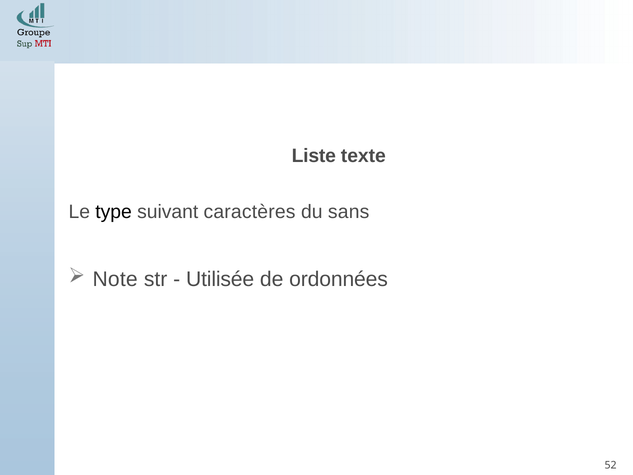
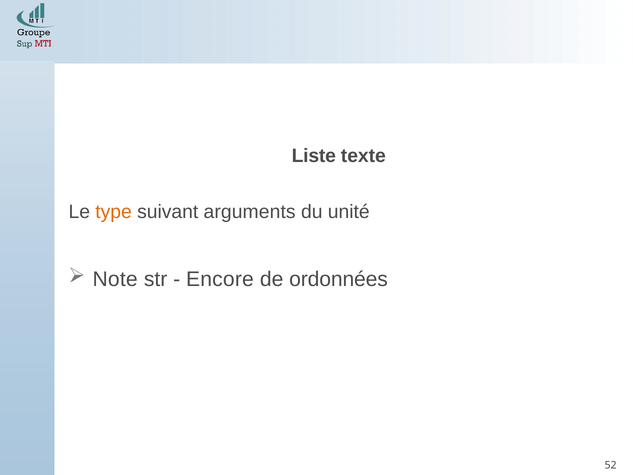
type colour: black -> orange
caractères: caractères -> arguments
sans: sans -> unité
Utilisée: Utilisée -> Encore
